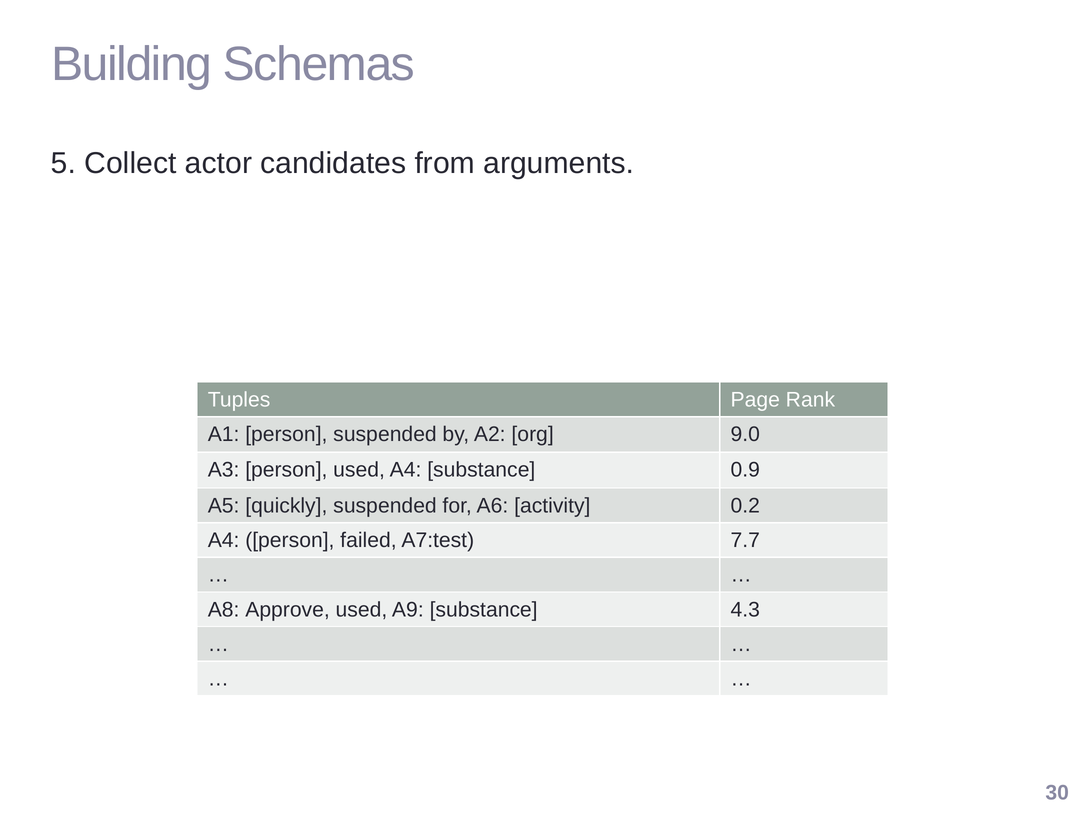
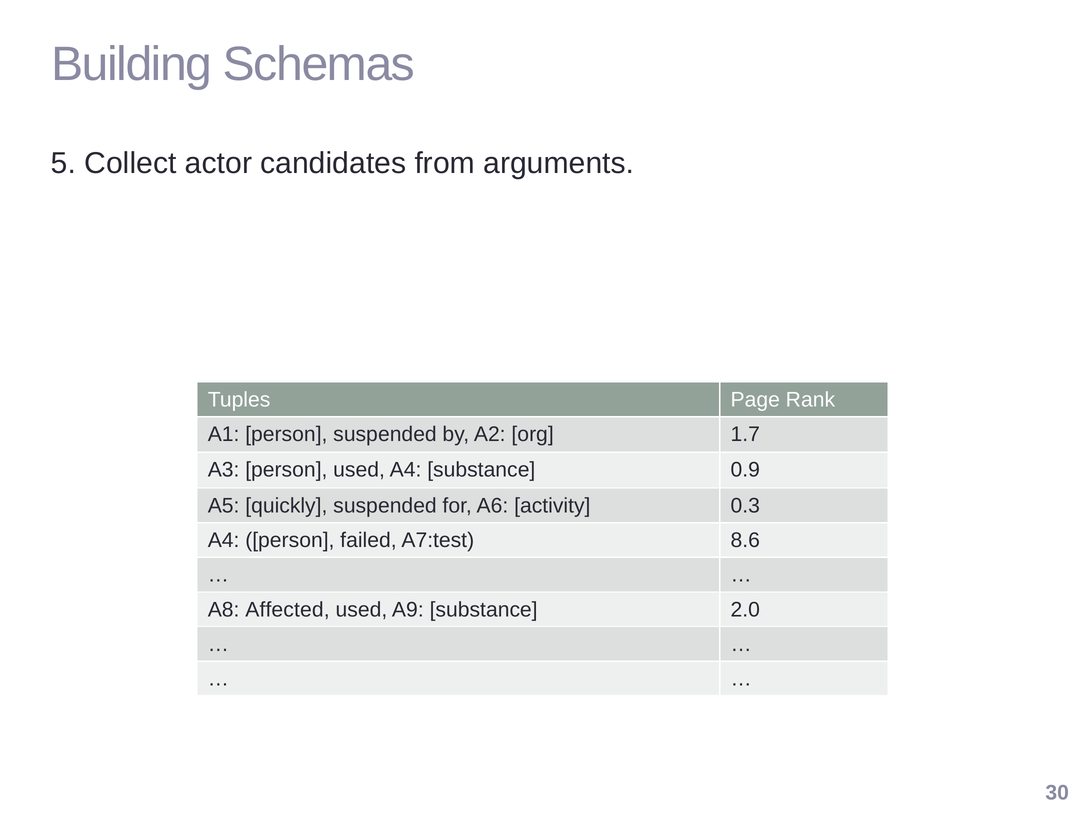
9.0: 9.0 -> 1.7
0.2: 0.2 -> 0.3
7.7: 7.7 -> 8.6
Approve: Approve -> Affected
4.3: 4.3 -> 2.0
